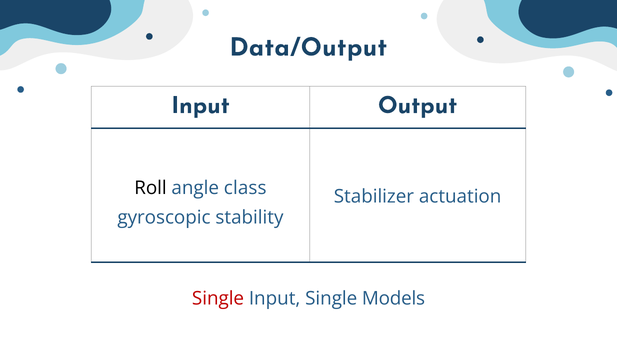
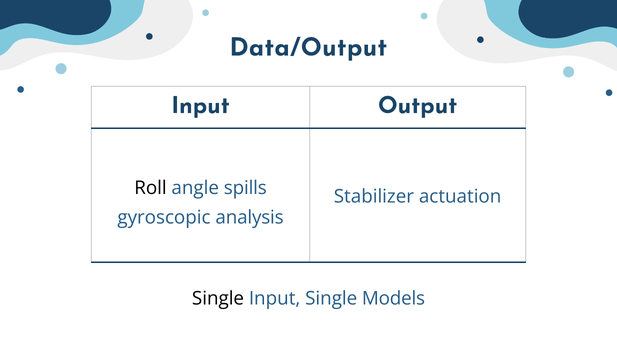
class: class -> spills
stability: stability -> analysis
Single at (218, 299) colour: red -> black
